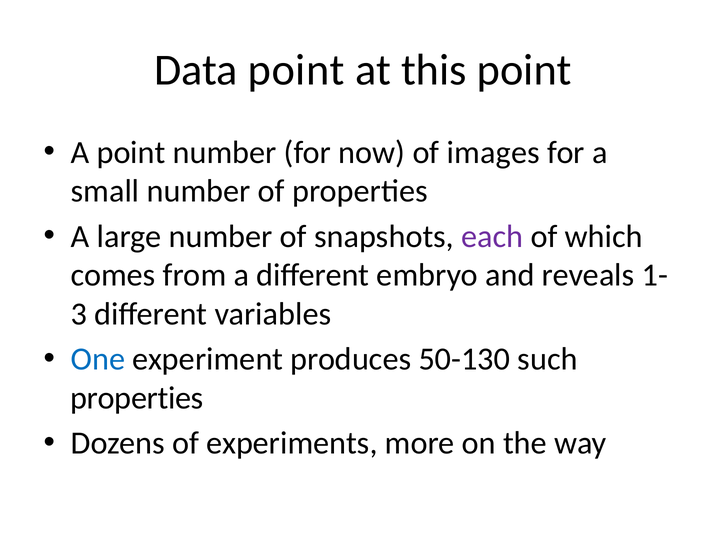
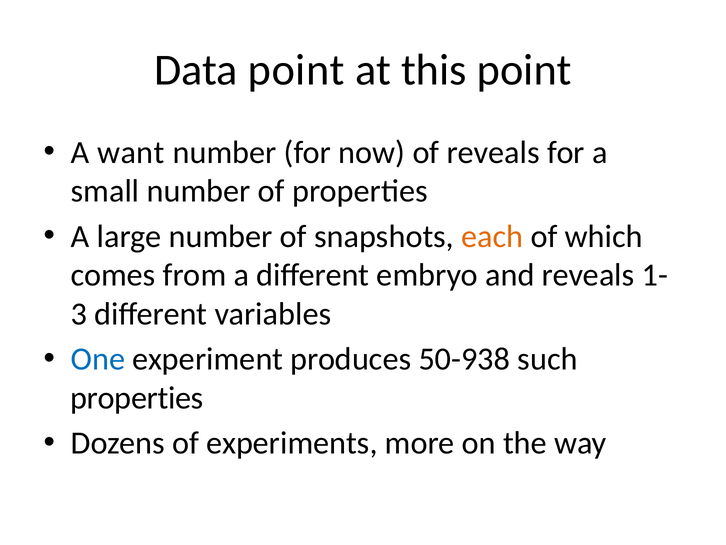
A point: point -> want
of images: images -> reveals
each colour: purple -> orange
50-130: 50-130 -> 50-938
